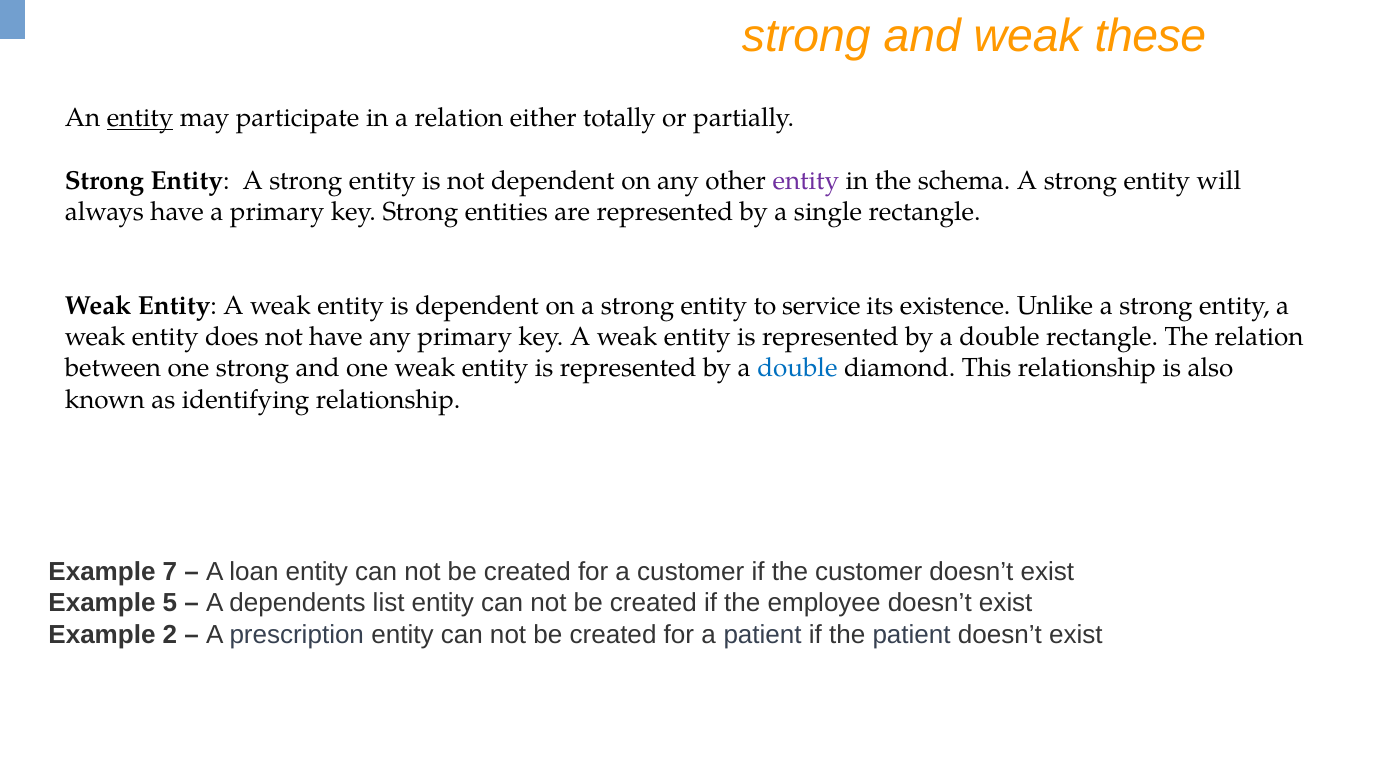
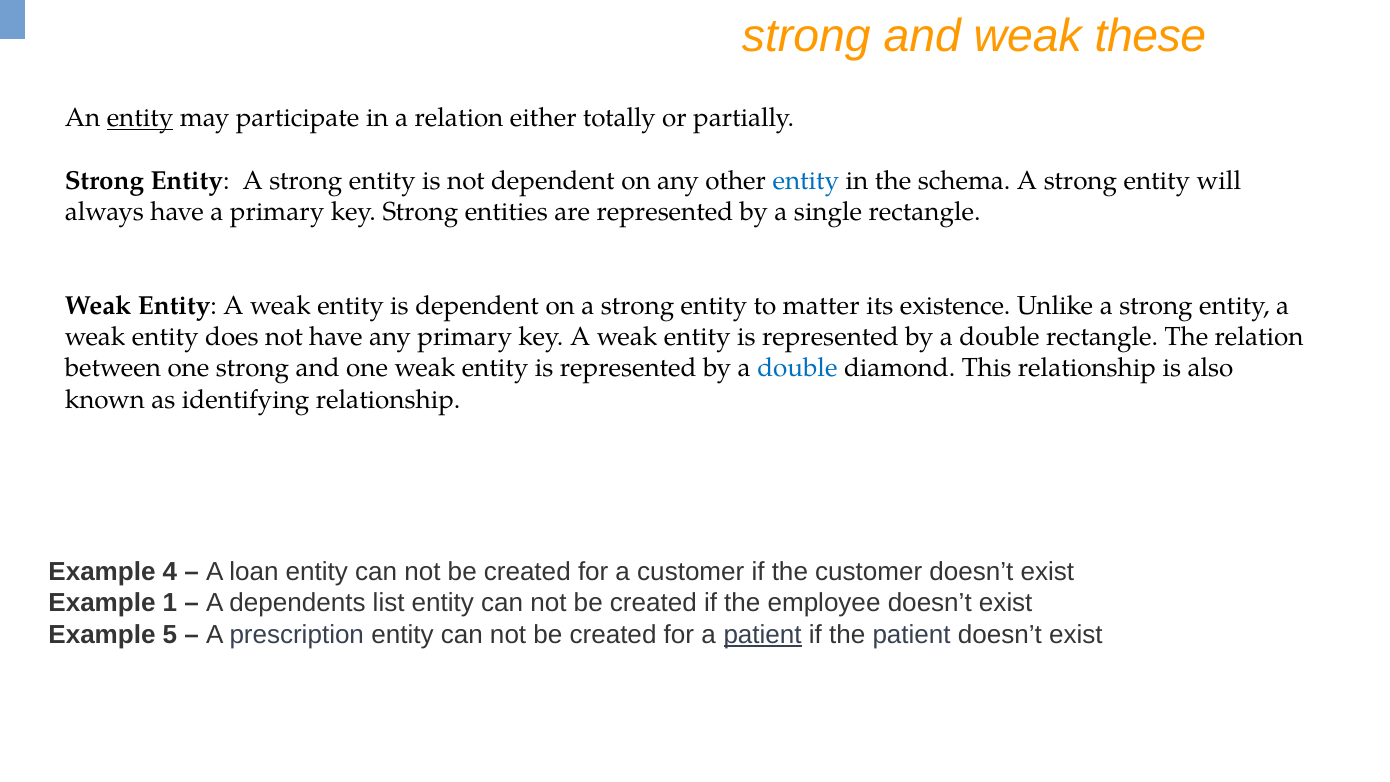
entity at (806, 181) colour: purple -> blue
service: service -> matter
7: 7 -> 4
5: 5 -> 1
2: 2 -> 5
patient at (763, 635) underline: none -> present
